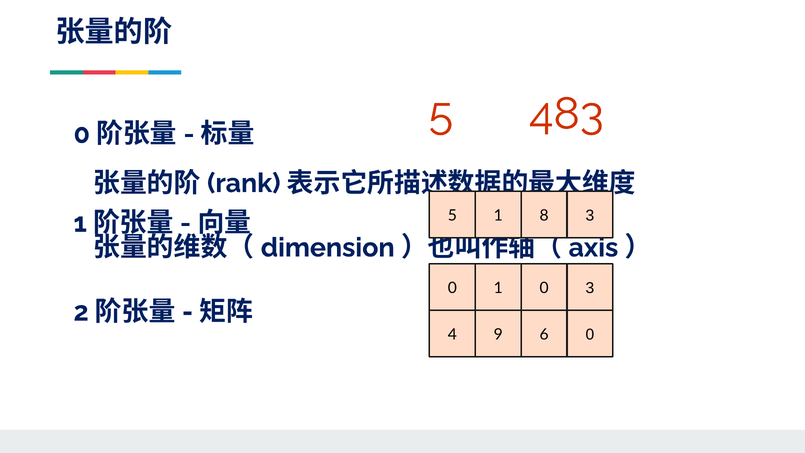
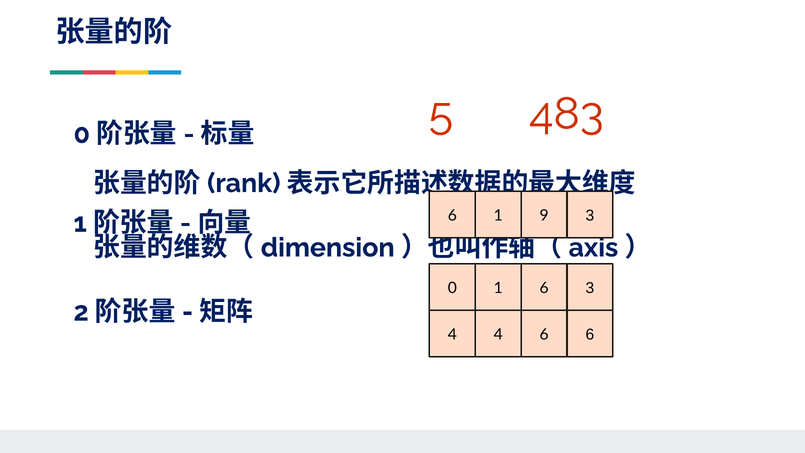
5 at (452, 216): 5 -> 6
8: 8 -> 9
1 0: 0 -> 6
4 9: 9 -> 4
6 0: 0 -> 6
